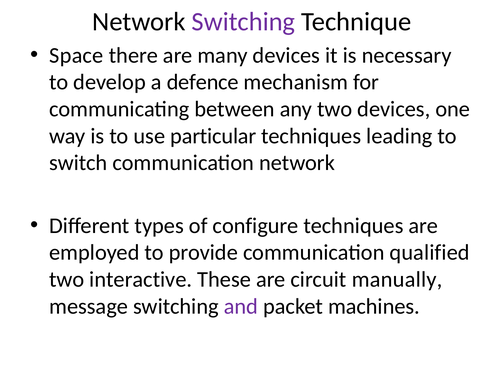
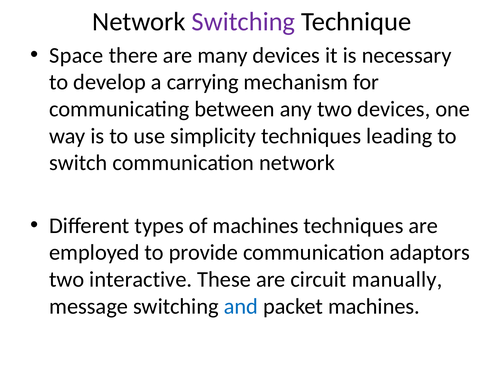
defence: defence -> carrying
particular: particular -> simplicity
of configure: configure -> machines
qualified: qualified -> adaptors
and colour: purple -> blue
